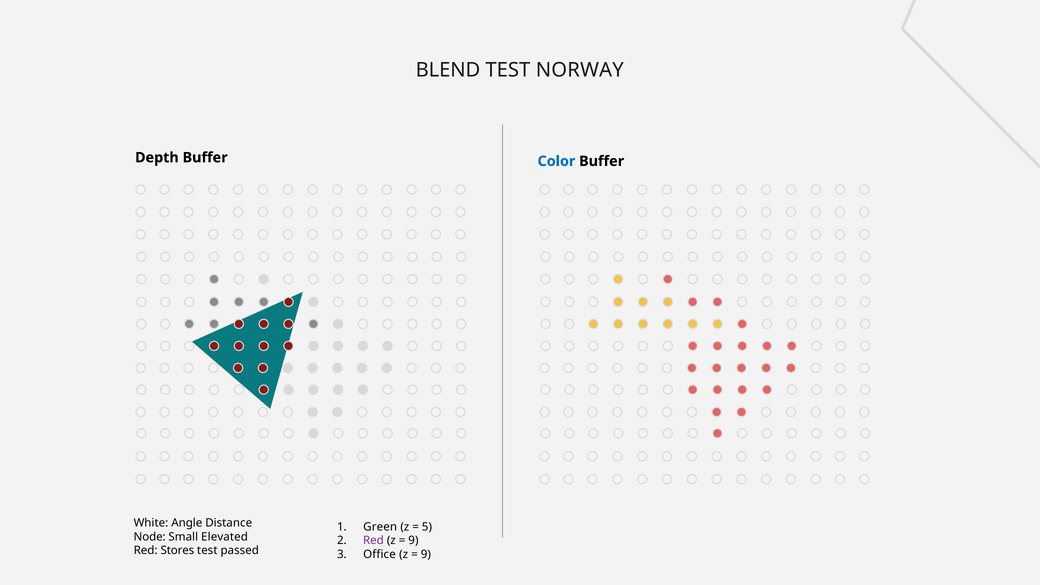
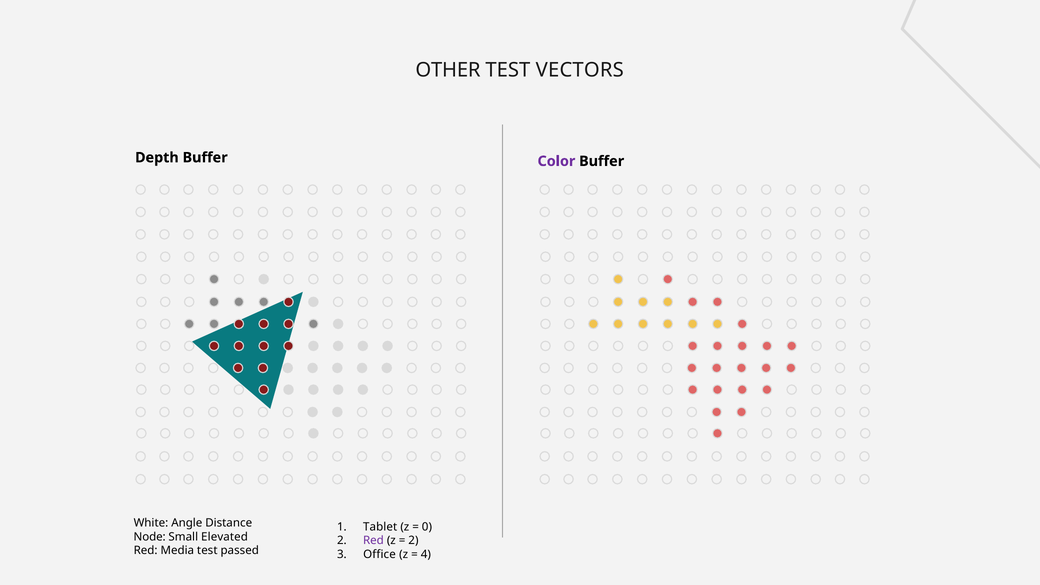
BLEND: BLEND -> OTHER
NORWAY: NORWAY -> VECTORS
Color colour: blue -> purple
Green: Green -> Tablet
5: 5 -> 0
9 at (413, 541): 9 -> 2
Stores: Stores -> Media
9 at (426, 554): 9 -> 4
